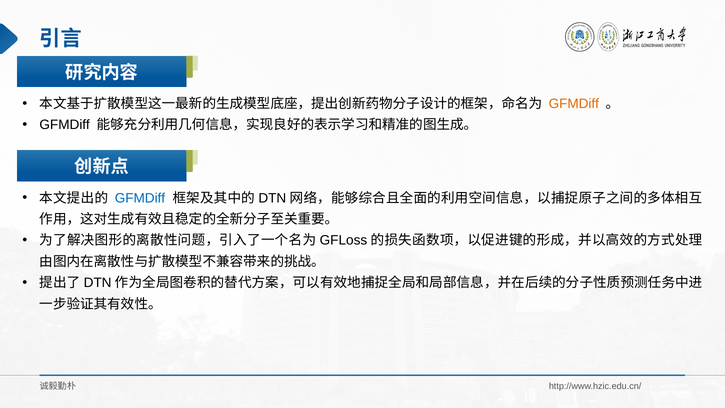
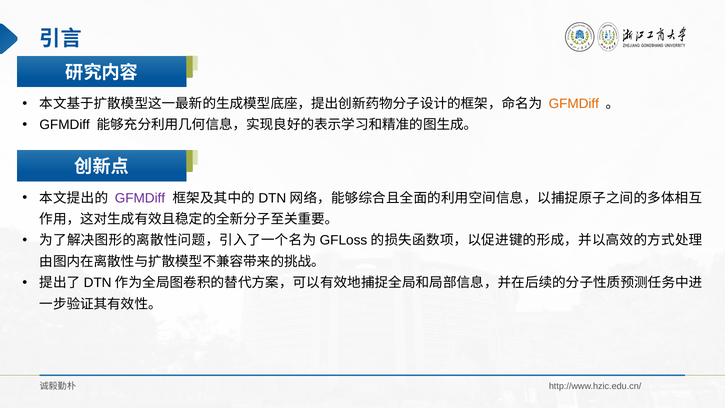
GFMDiff at (140, 198) colour: blue -> purple
